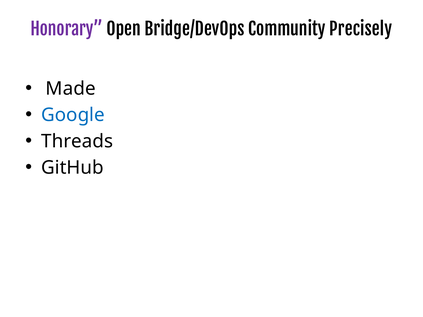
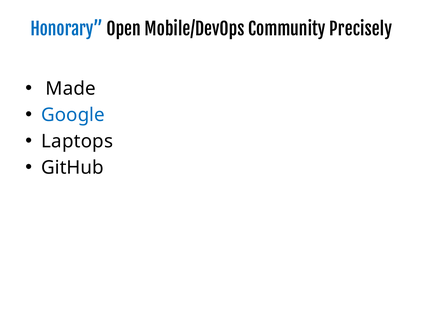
Honorary colour: purple -> blue
Bridge/DevOps: Bridge/DevOps -> Mobile/DevOps
Threads: Threads -> Laptops
